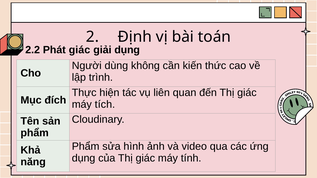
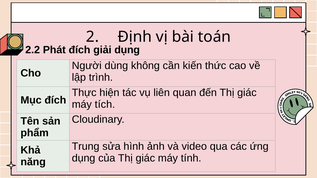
Phát giác: giác -> đích
Phẩm at (86, 147): Phẩm -> Trung
